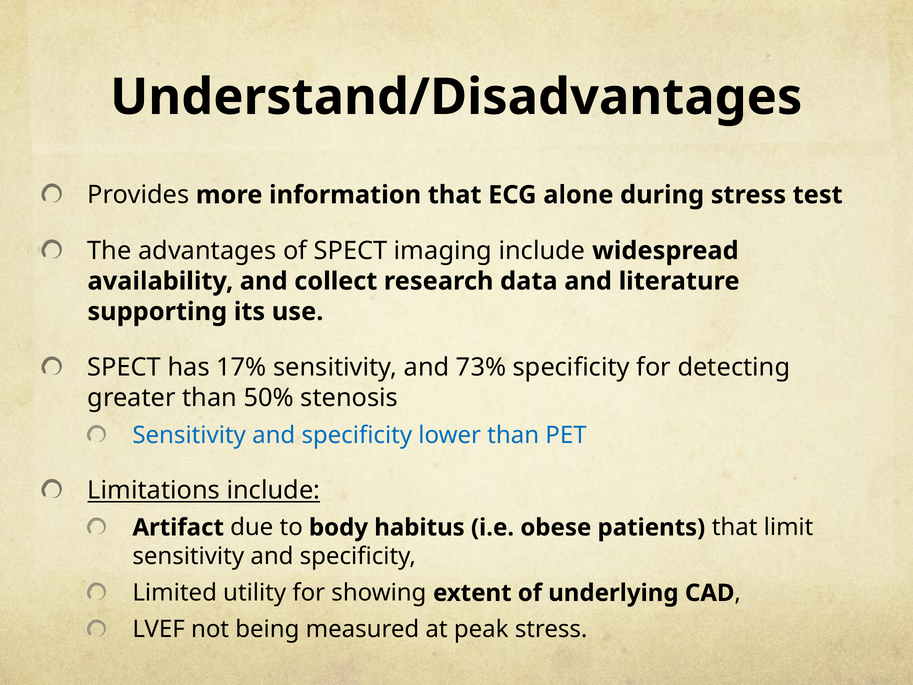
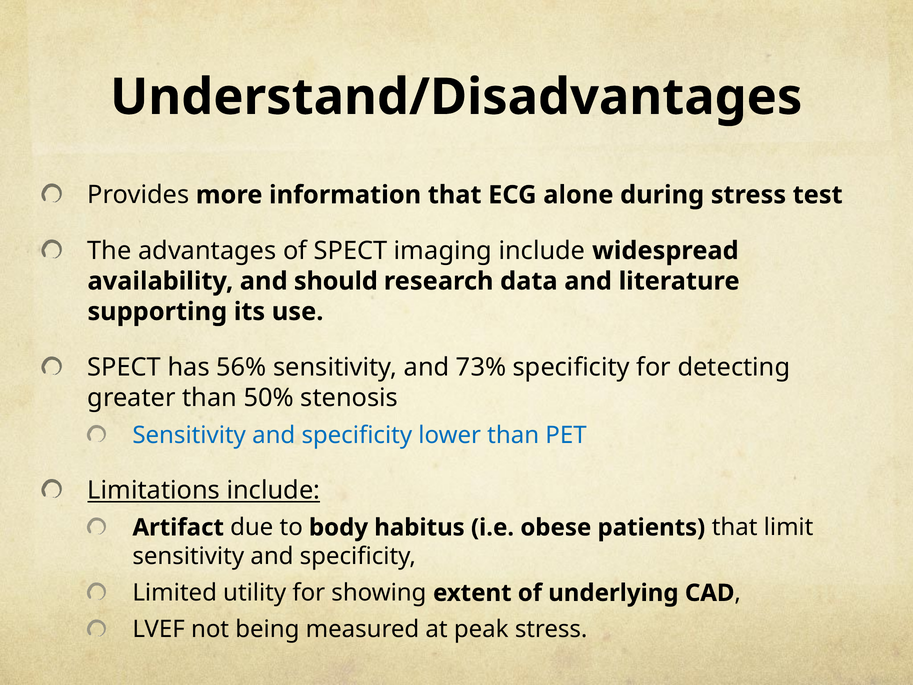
collect: collect -> should
17%: 17% -> 56%
